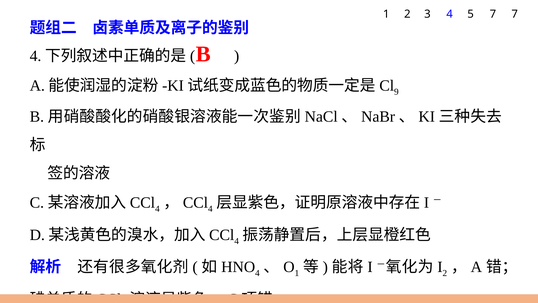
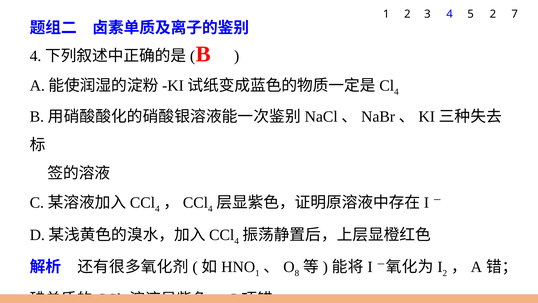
5 7: 7 -> 2
9 at (396, 92): 9 -> 4
4 at (257, 273): 4 -> 1
1 at (297, 273): 1 -> 8
